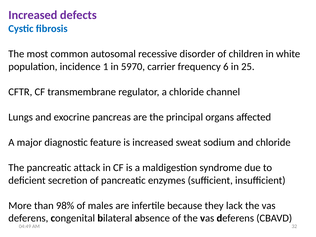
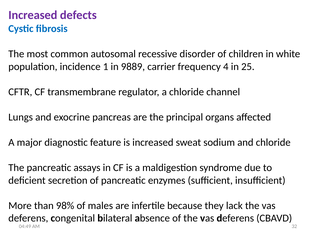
5970: 5970 -> 9889
6: 6 -> 4
attack: attack -> assays
